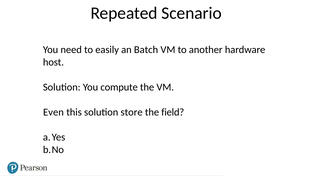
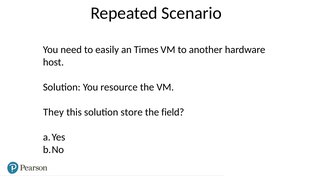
Batch: Batch -> Times
compute: compute -> resource
Even: Even -> They
